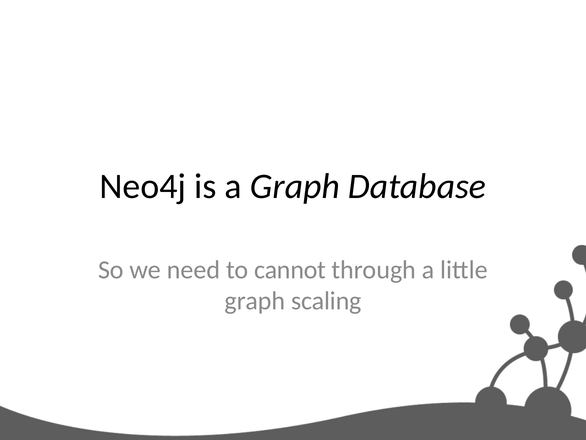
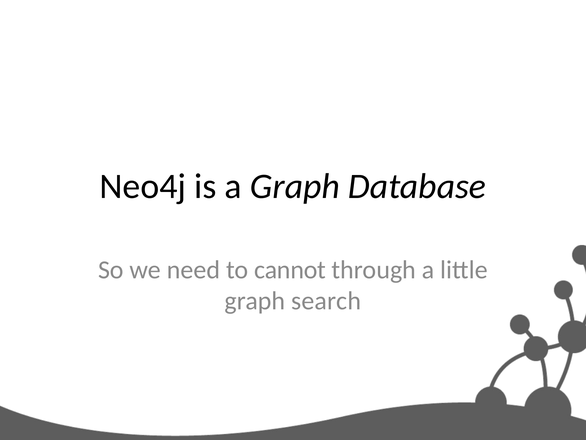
scaling: scaling -> search
